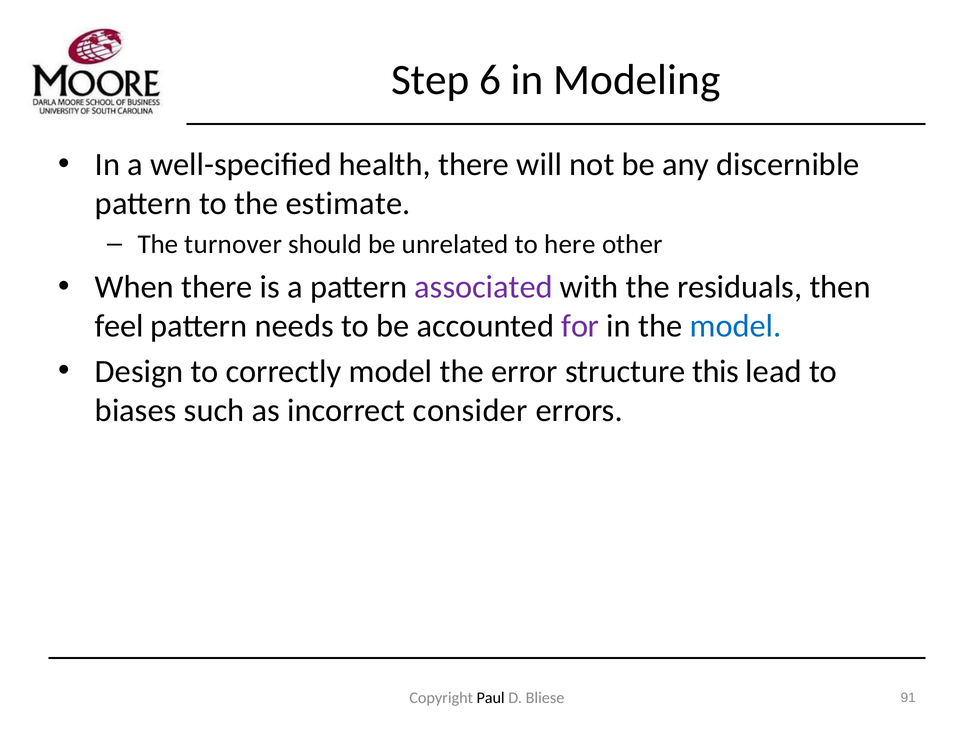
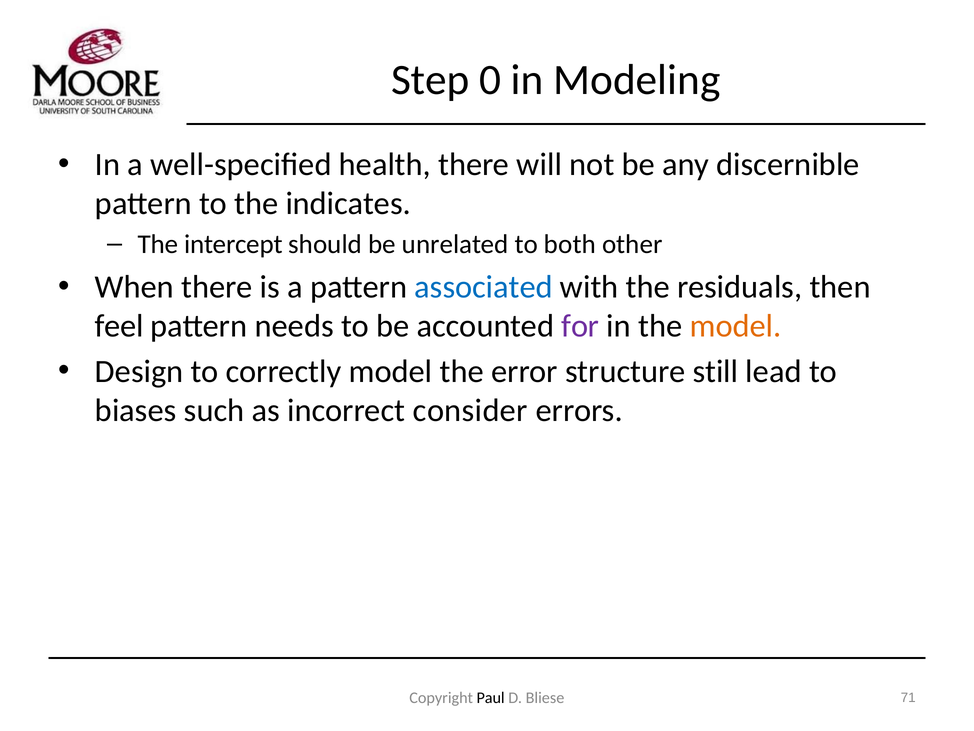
6: 6 -> 0
estimate: estimate -> indicates
turnover: turnover -> intercept
here: here -> both
associated colour: purple -> blue
model at (736, 326) colour: blue -> orange
this: this -> still
91: 91 -> 71
